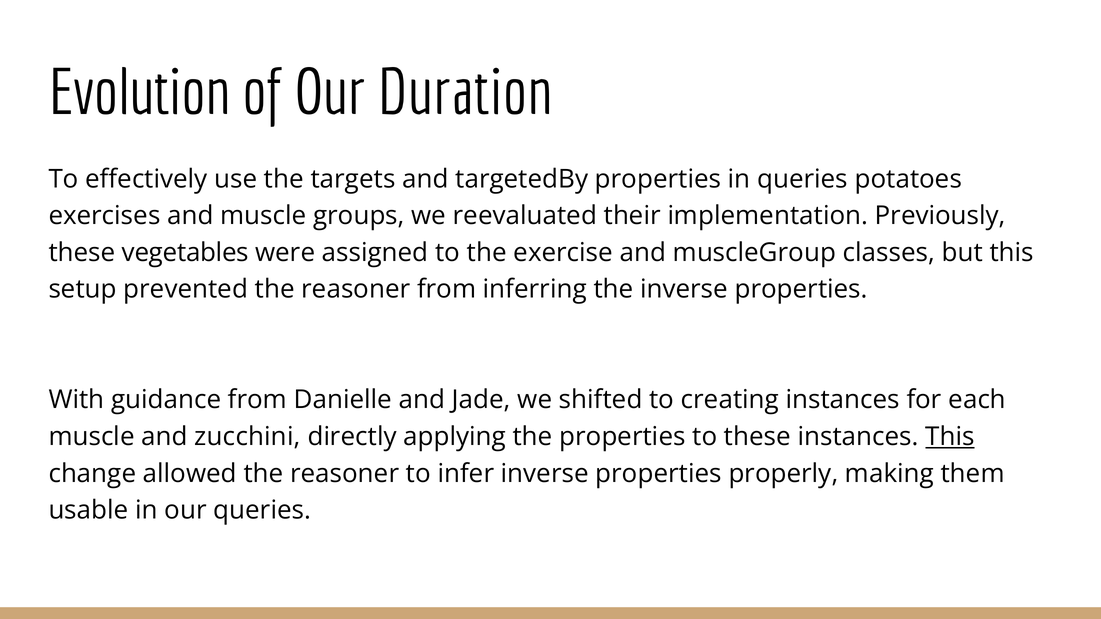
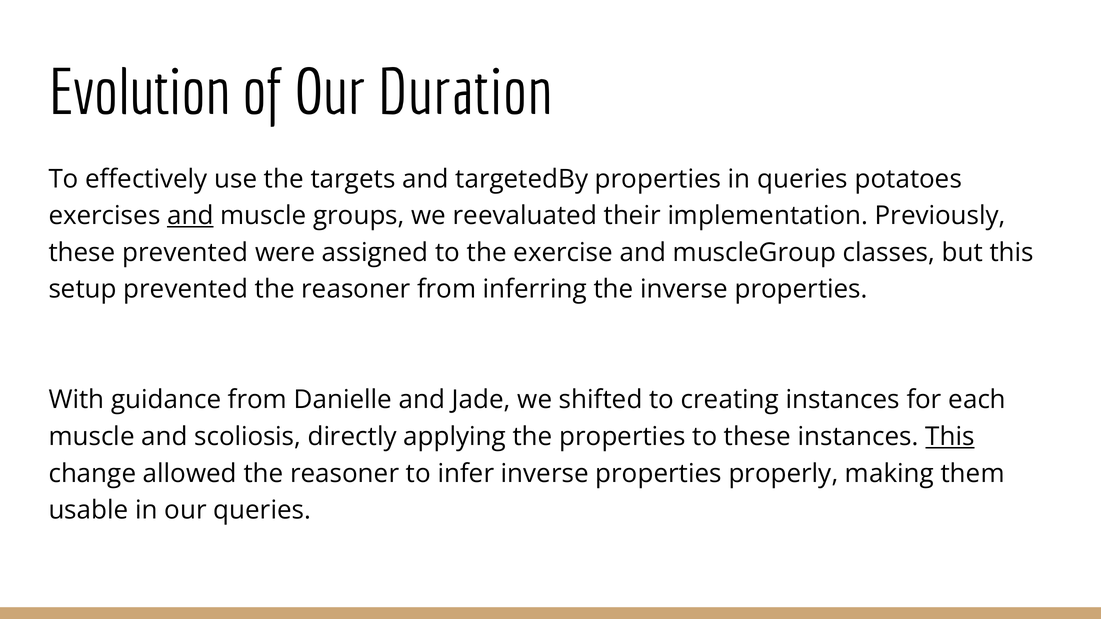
and at (190, 216) underline: none -> present
these vegetables: vegetables -> prevented
zucchini: zucchini -> scoliosis
